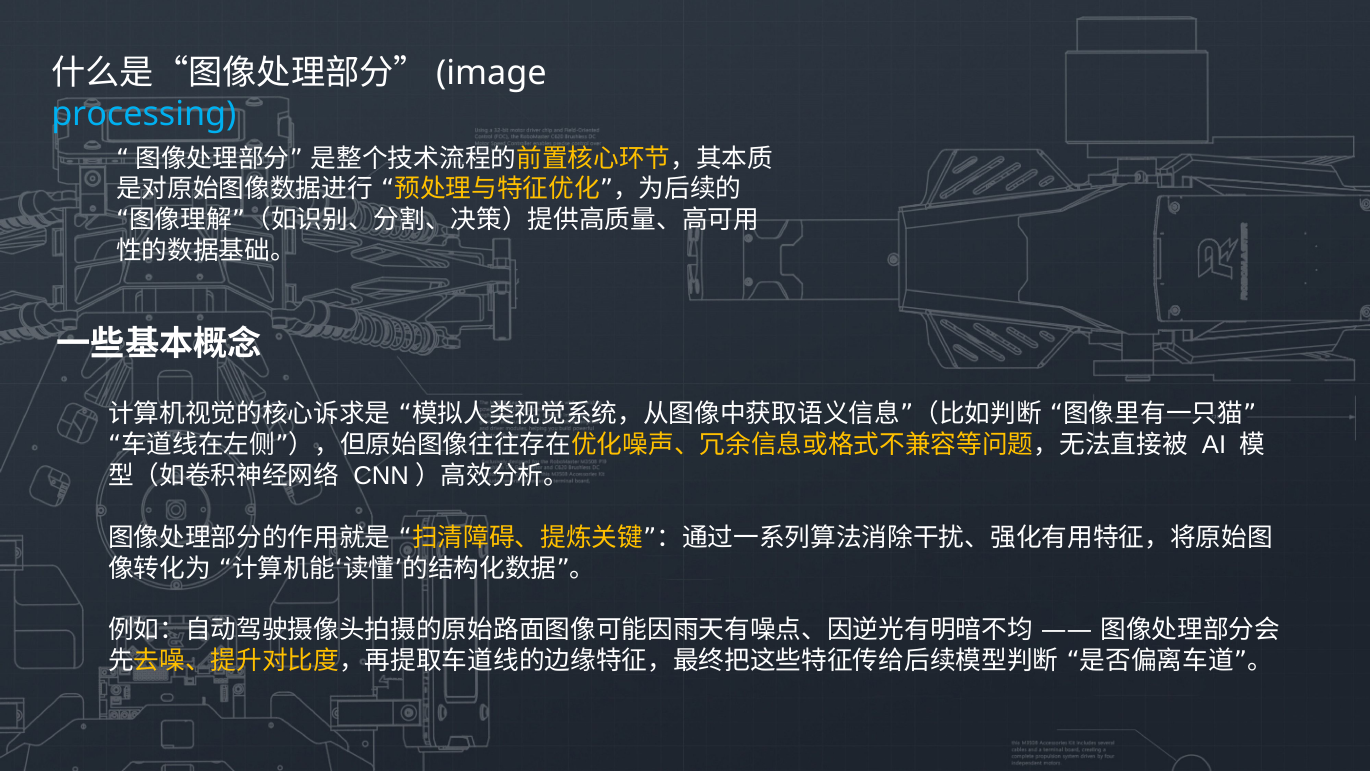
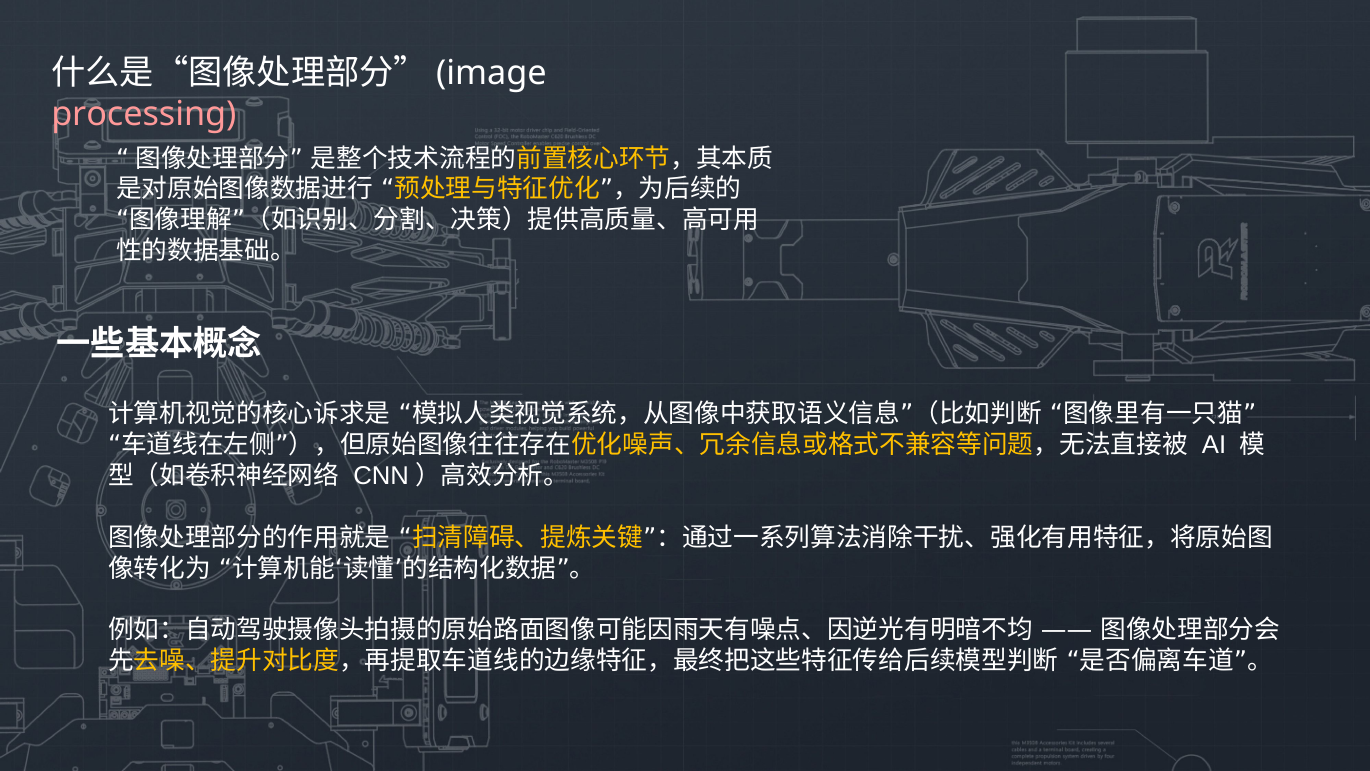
processing colour: light blue -> pink
